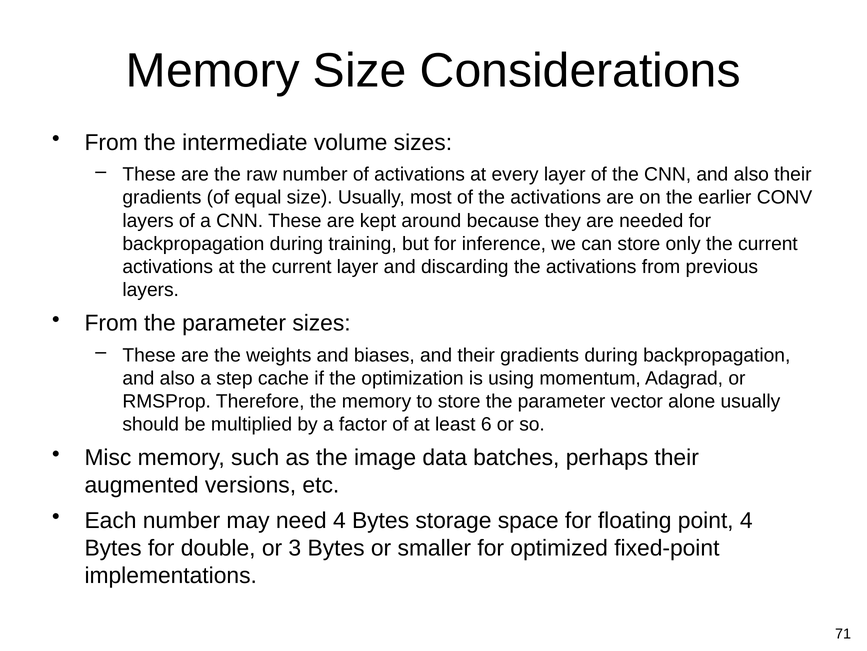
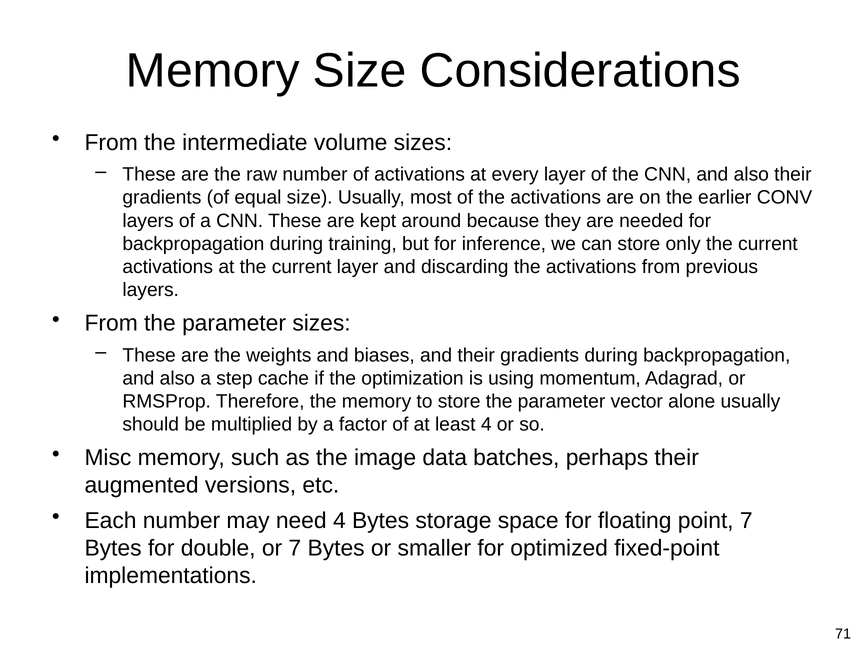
least 6: 6 -> 4
point 4: 4 -> 7
or 3: 3 -> 7
